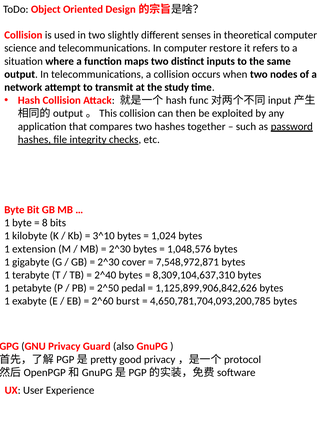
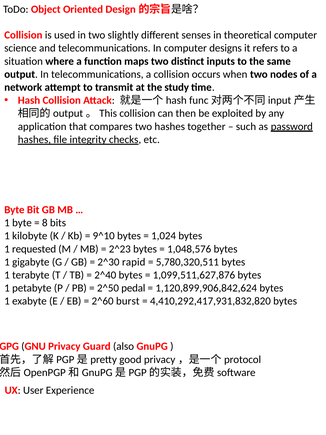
restore: restore -> designs
3^10: 3^10 -> 9^10
extension: extension -> requested
2^30 at (120, 249): 2^30 -> 2^23
cover: cover -> rapid
7,548,972,871: 7,548,972,871 -> 5,780,320,511
8,309,104,637,310: 8,309,104,637,310 -> 1,099,511,627,876
1,125,899,906,842,626: 1,125,899,906,842,626 -> 1,120,899,906,842,624
4,650,781,704,093,200,785: 4,650,781,704,093,200,785 -> 4,410,292,417,931,832,820
